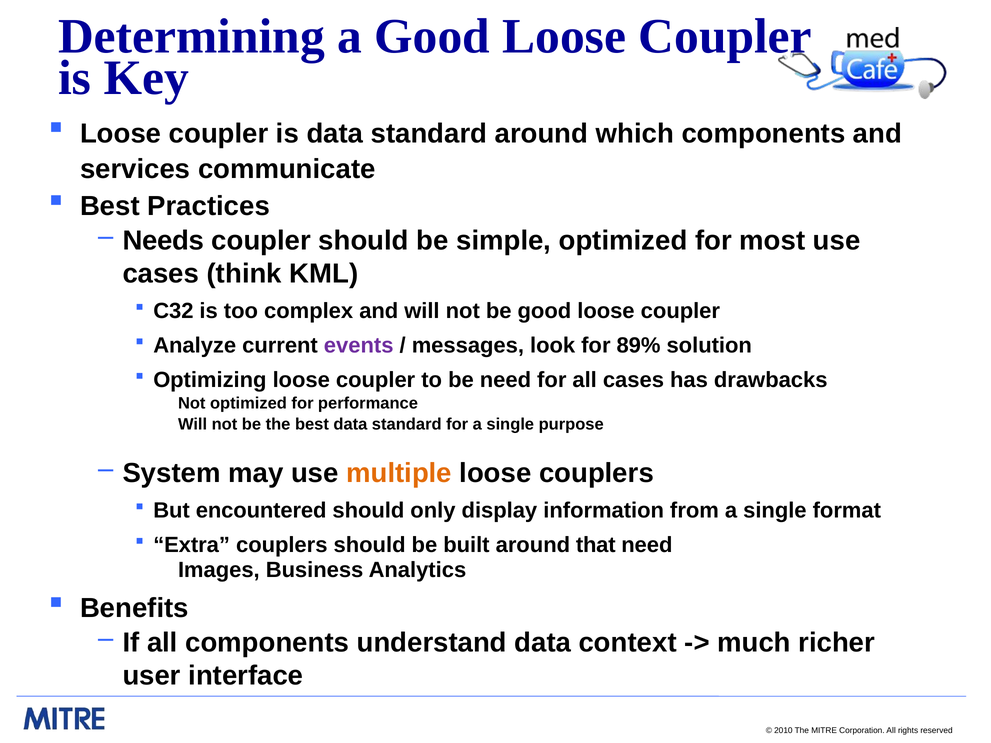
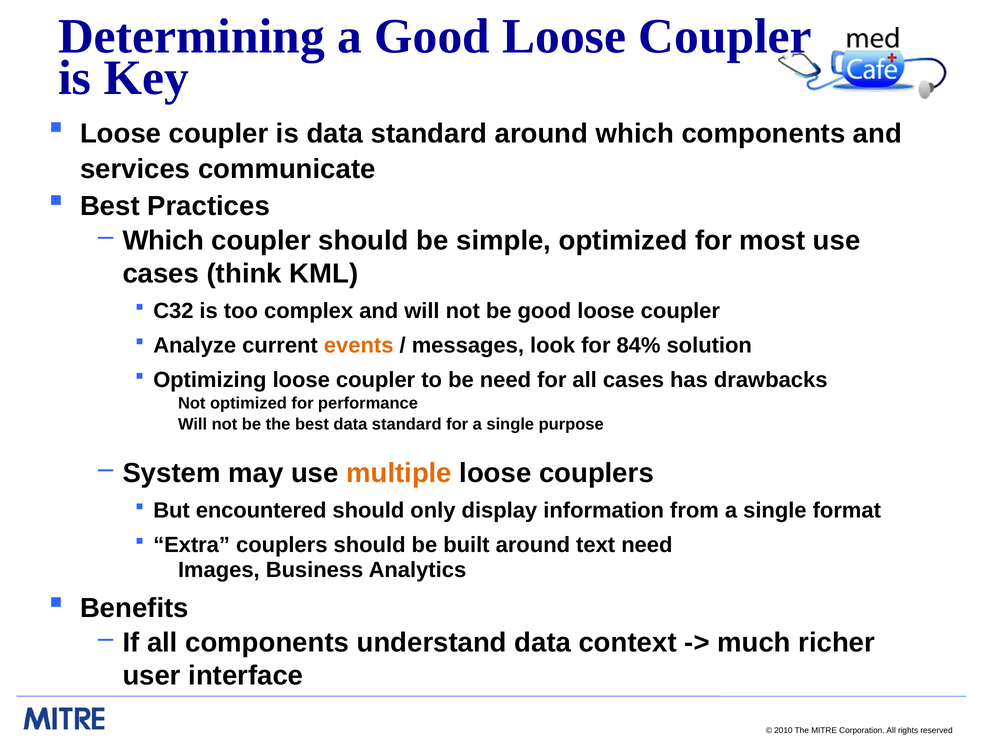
Needs at (163, 241): Needs -> Which
events colour: purple -> orange
89%: 89% -> 84%
that: that -> text
